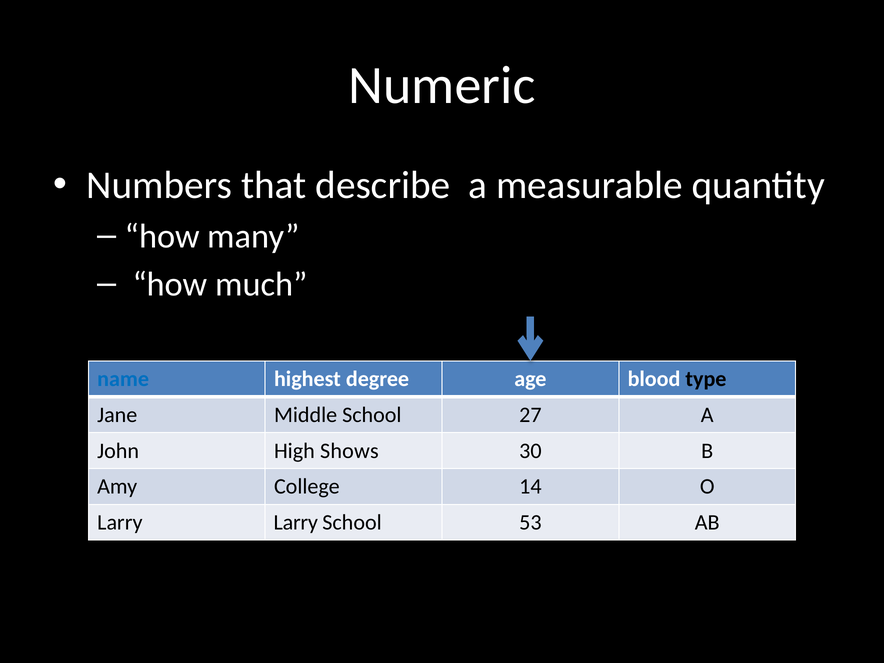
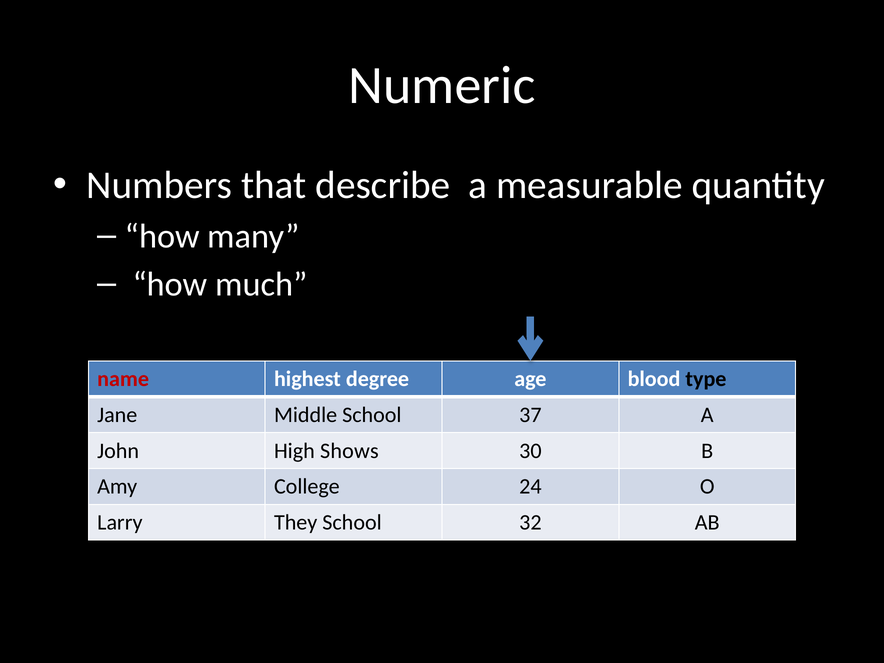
name colour: blue -> red
27: 27 -> 37
14: 14 -> 24
Larry Larry: Larry -> They
53: 53 -> 32
